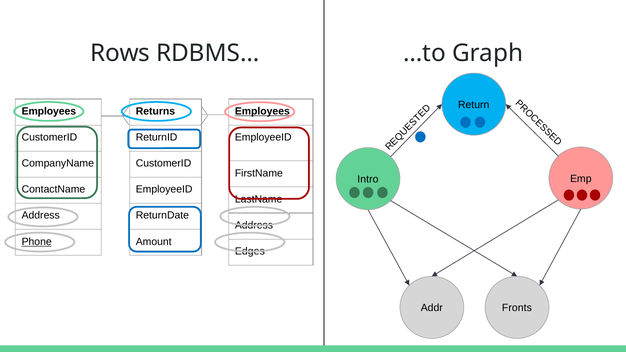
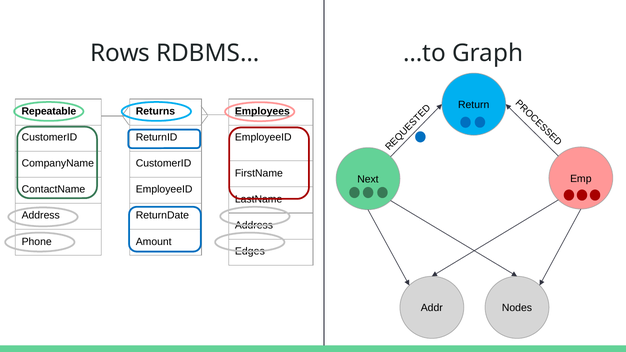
Employees at (49, 111): Employees -> Repeatable
Intro: Intro -> Next
Phone underline: present -> none
Fronts: Fronts -> Nodes
